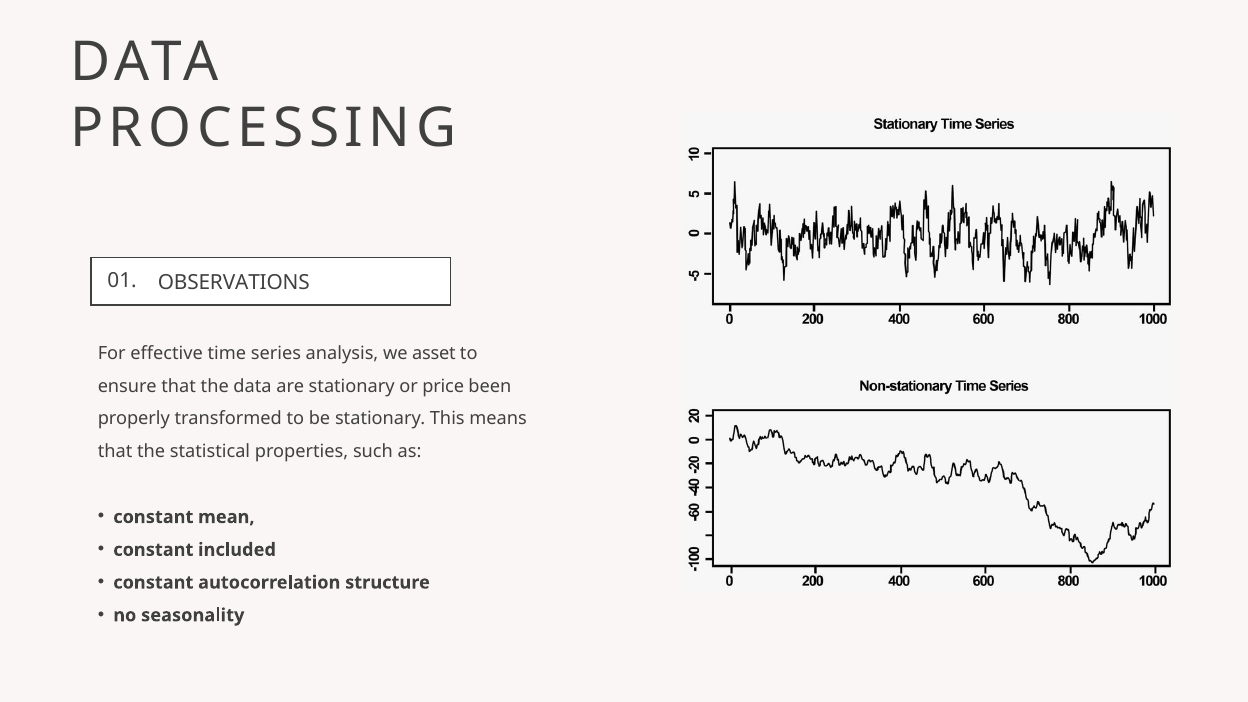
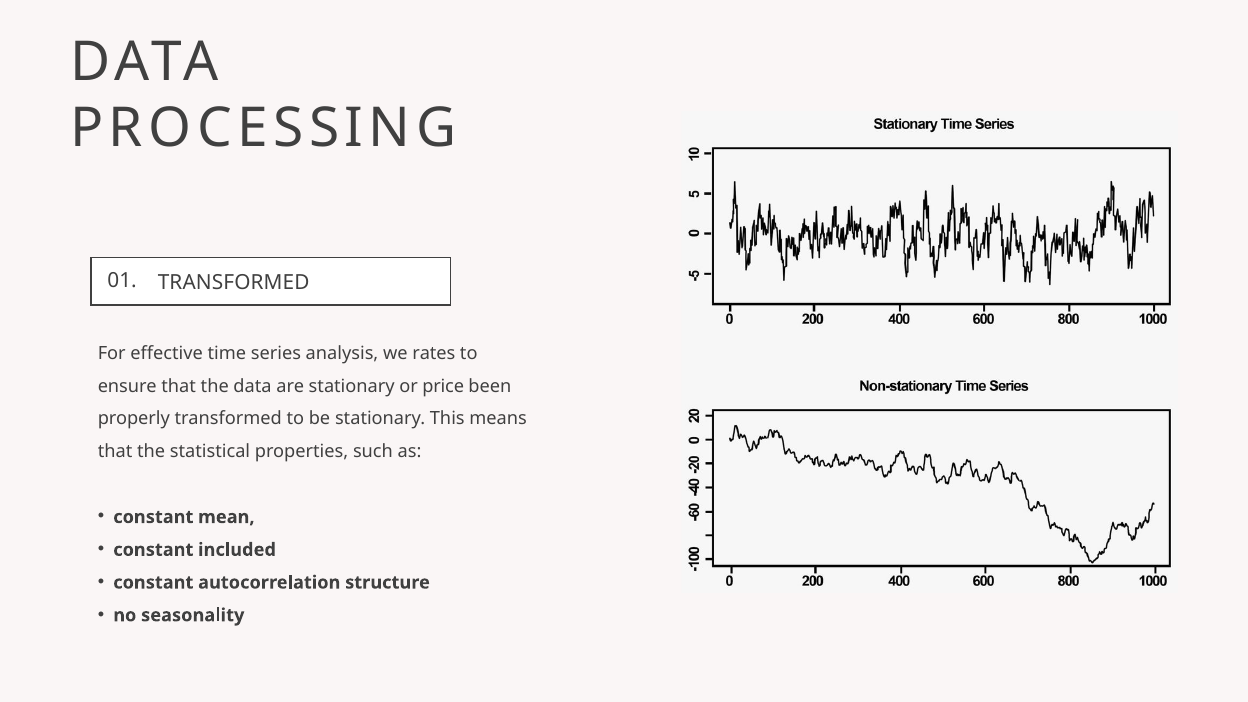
OBSERVATIONS at (234, 282): OBSERVATIONS -> TRANSFORMED
asset: asset -> rates
